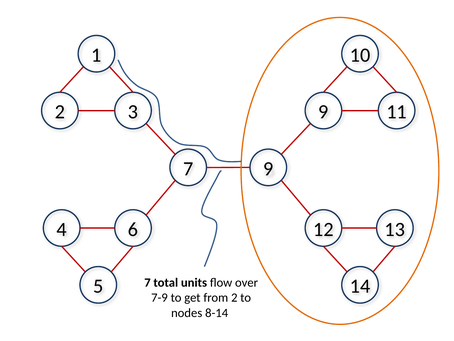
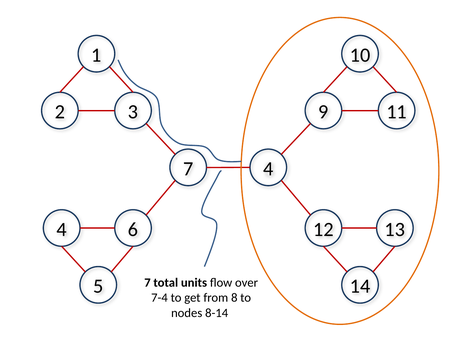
7 9: 9 -> 4
7-9: 7-9 -> 7-4
from 2: 2 -> 8
